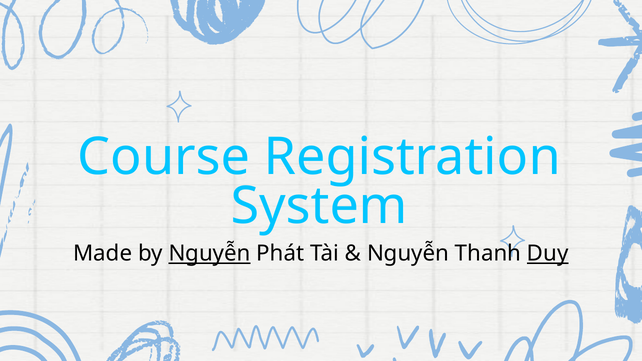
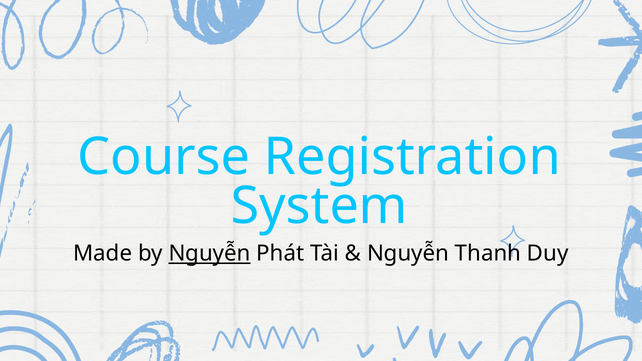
Duy underline: present -> none
